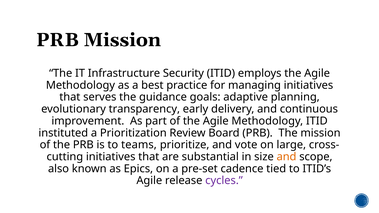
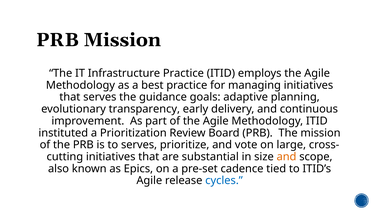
Infrastructure Security: Security -> Practice
to teams: teams -> serves
cycles colour: purple -> blue
